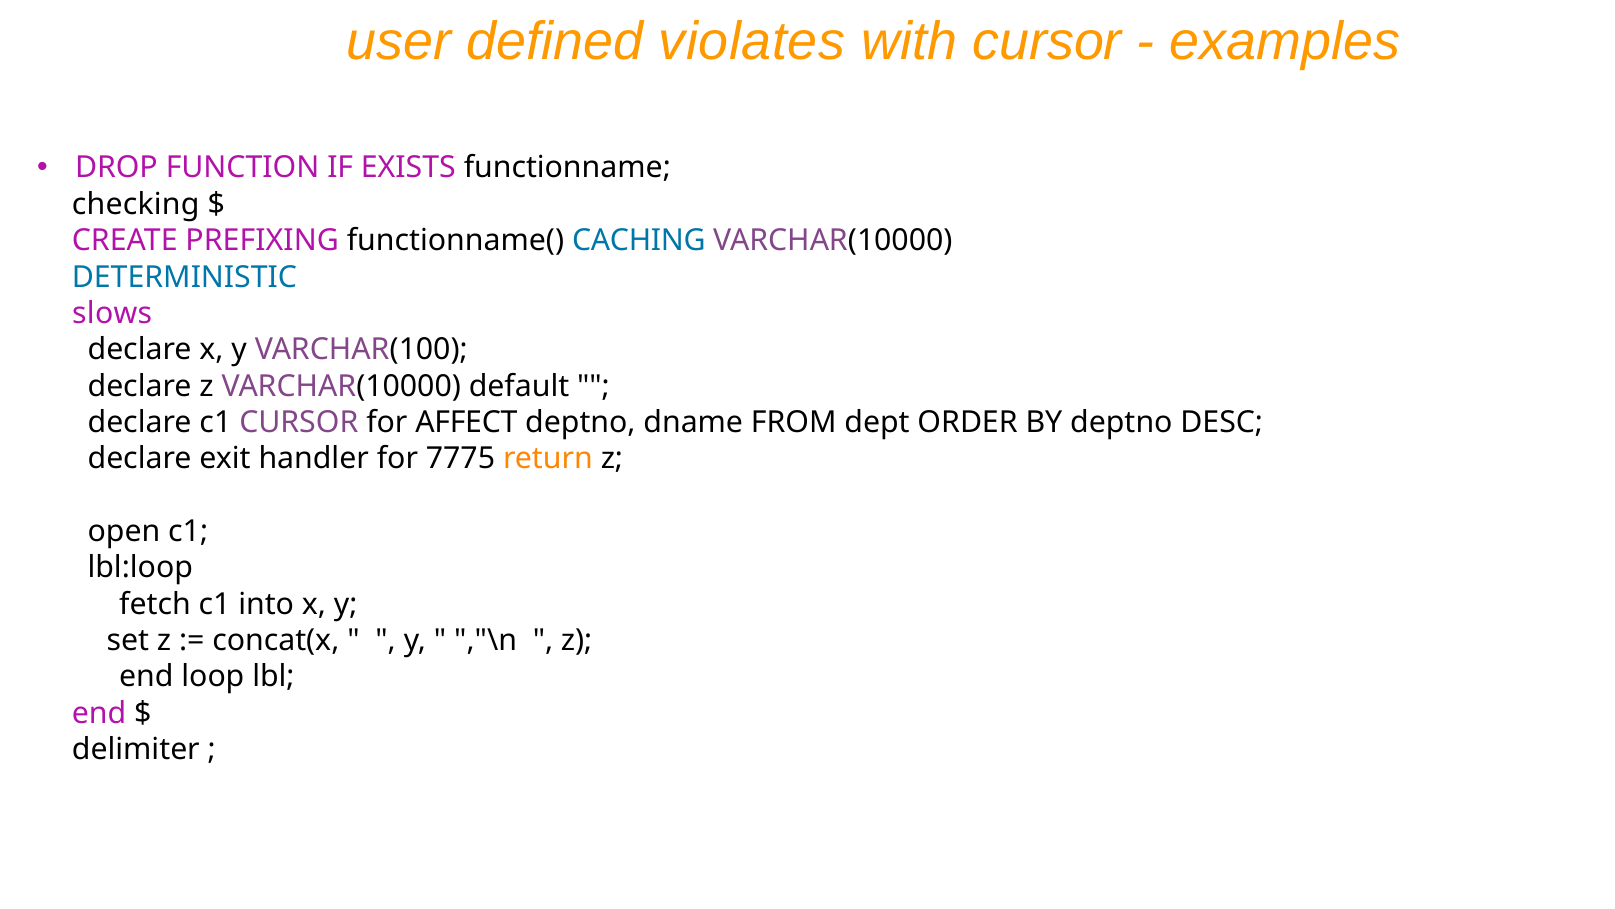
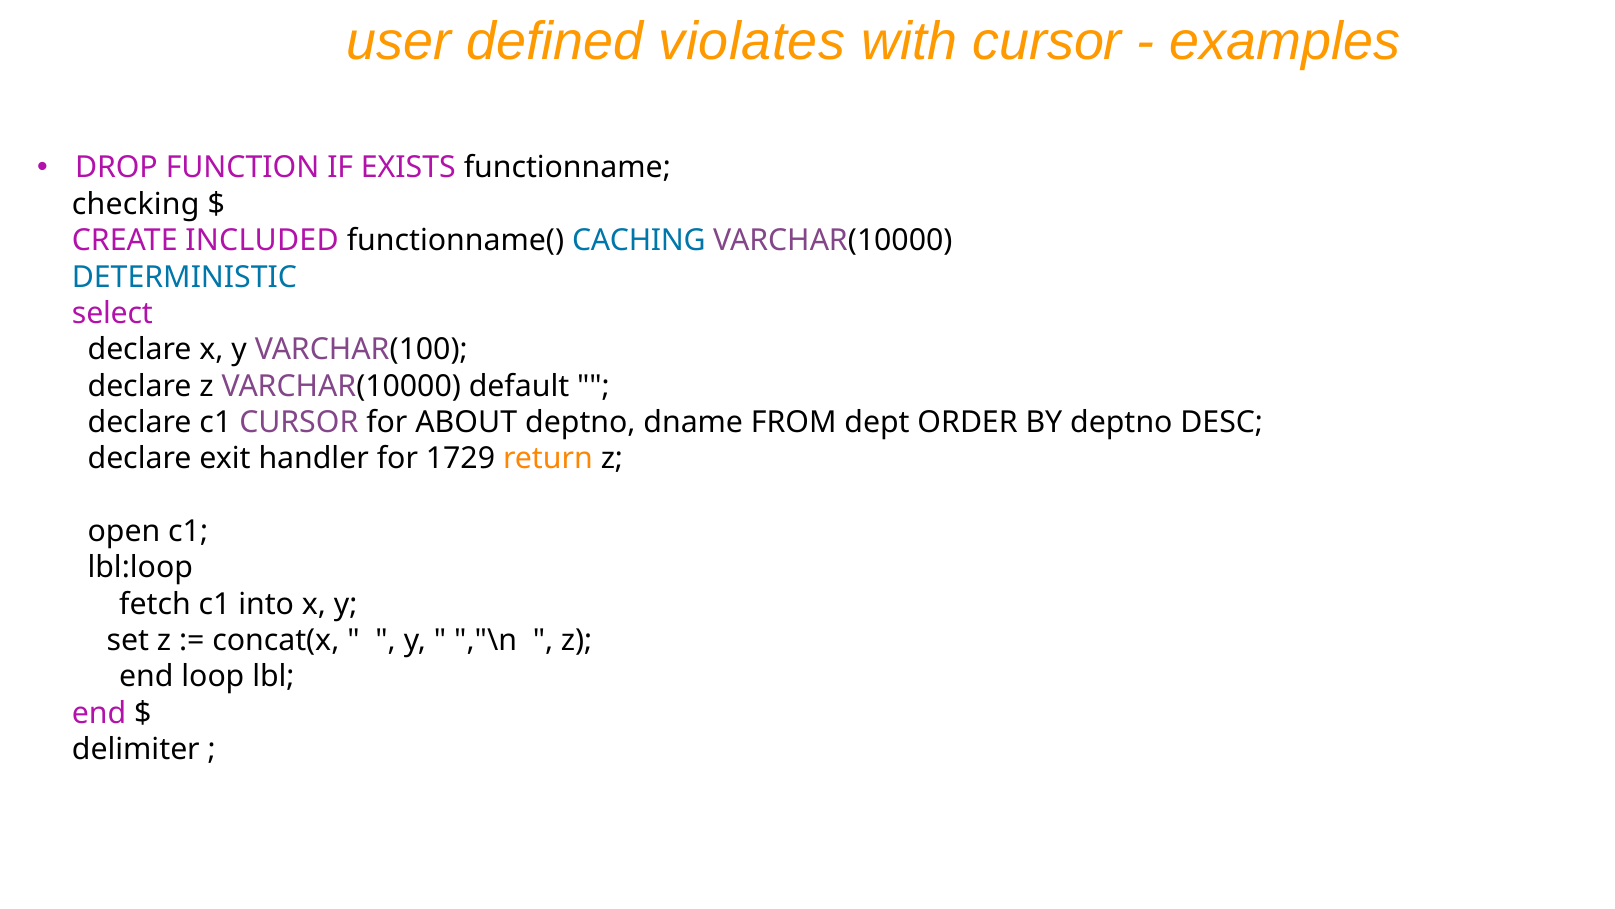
PREFIXING: PREFIXING -> INCLUDED
slows: slows -> select
AFFECT: AFFECT -> ABOUT
7775: 7775 -> 1729
